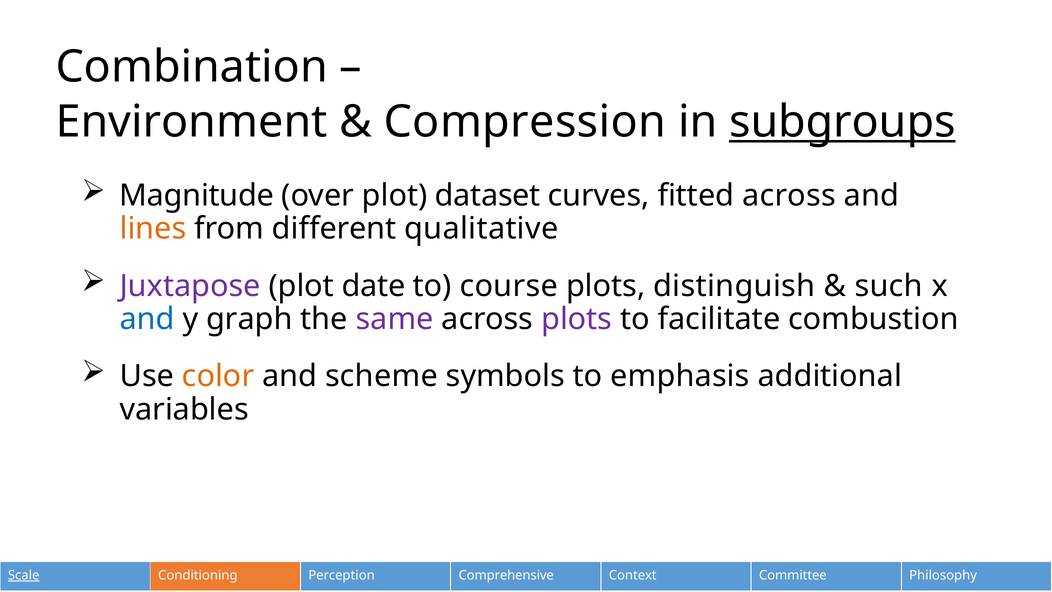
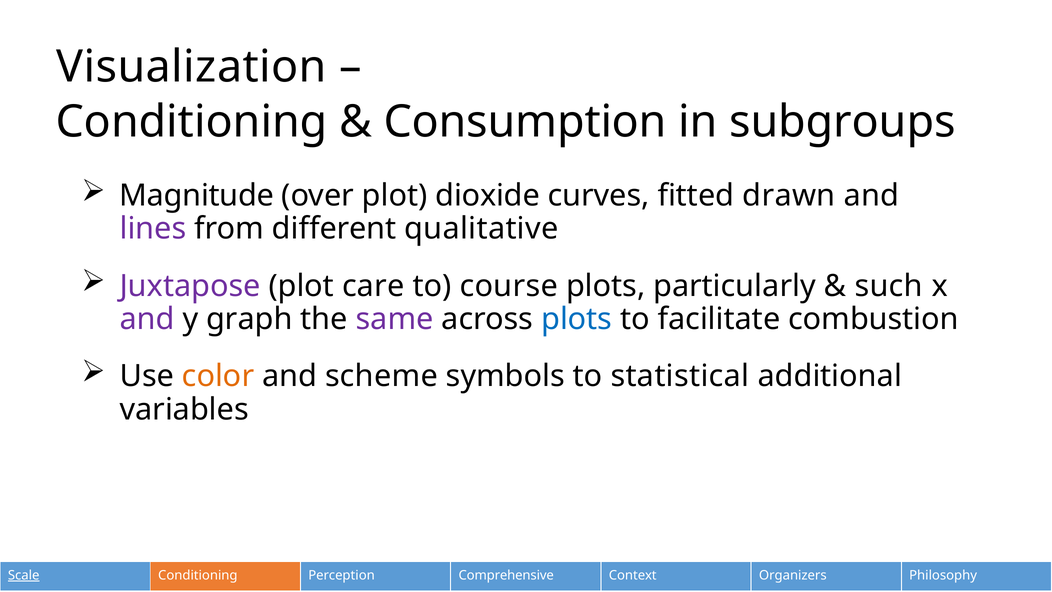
Combination: Combination -> Visualization
Environment at (192, 122): Environment -> Conditioning
Compression: Compression -> Consumption
subgroups underline: present -> none
dataset: dataset -> dioxide
fitted across: across -> drawn
lines colour: orange -> purple
date: date -> care
distinguish: distinguish -> particularly
and at (147, 319) colour: blue -> purple
plots at (577, 319) colour: purple -> blue
emphasis: emphasis -> statistical
Committee: Committee -> Organizers
